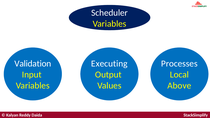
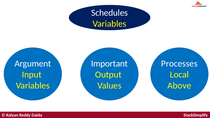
Scheduler: Scheduler -> Schedules
Validation: Validation -> Argument
Executing: Executing -> Important
